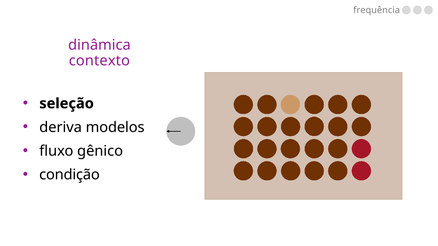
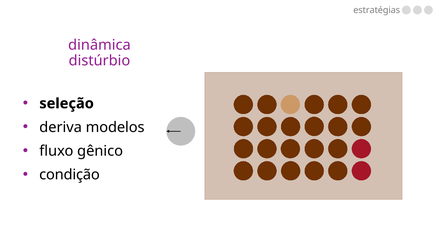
frequência: frequência -> estratégias
contexto: contexto -> distúrbio
